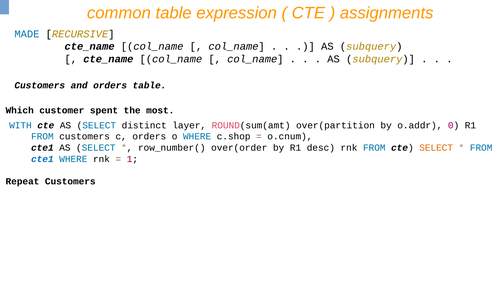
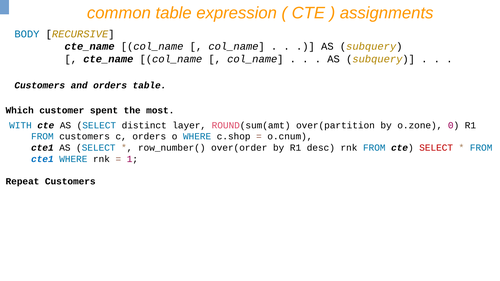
MADE: MADE -> BODY
o.addr: o.addr -> o.zone
SELECT at (436, 148) colour: orange -> red
